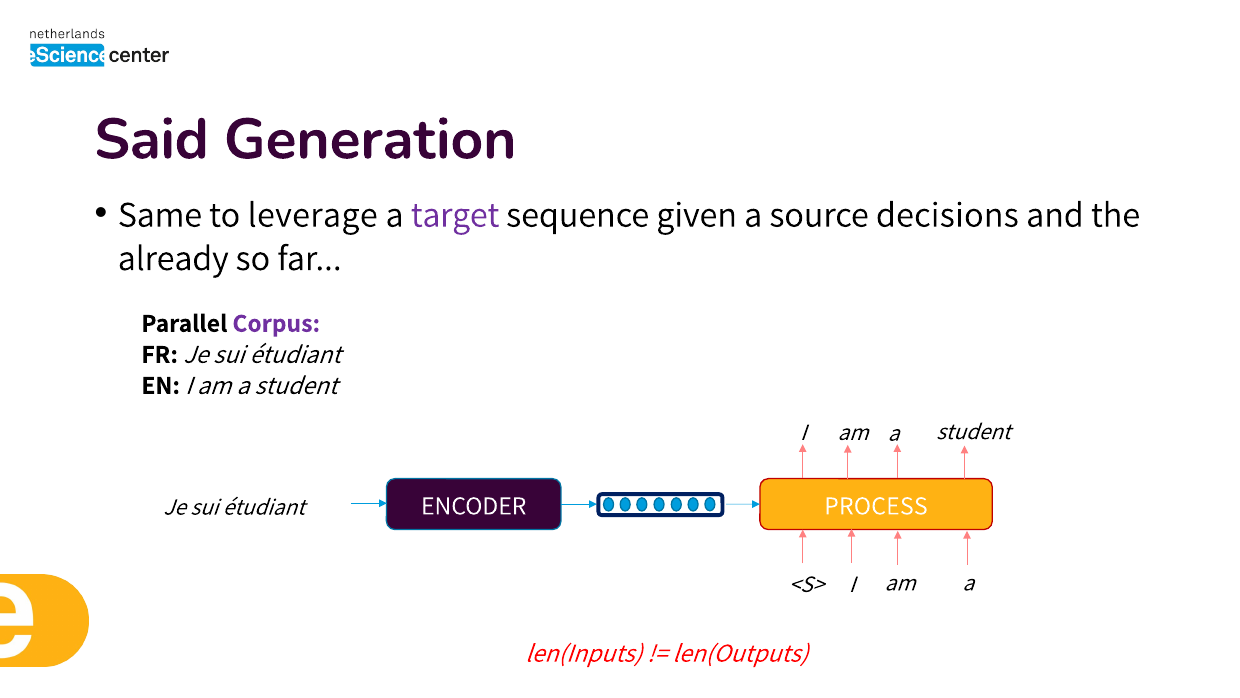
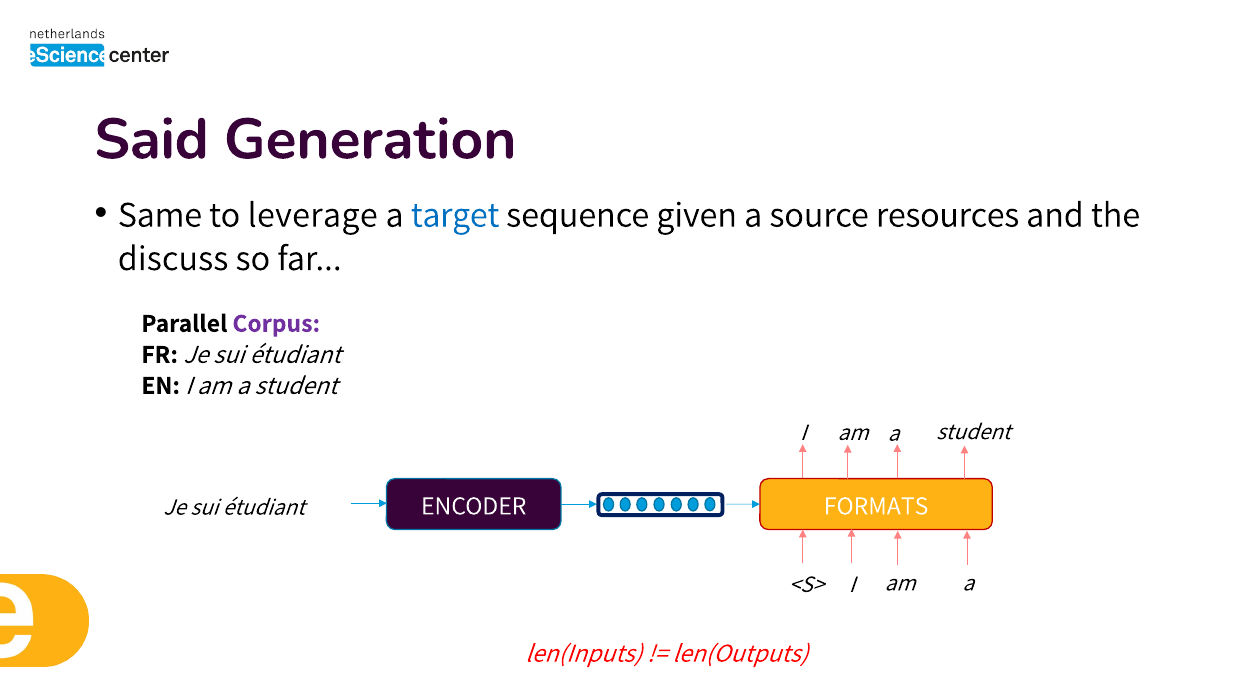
target colour: purple -> blue
decisions: decisions -> resources
already: already -> discuss
PROCESS: PROCESS -> FORMATS
